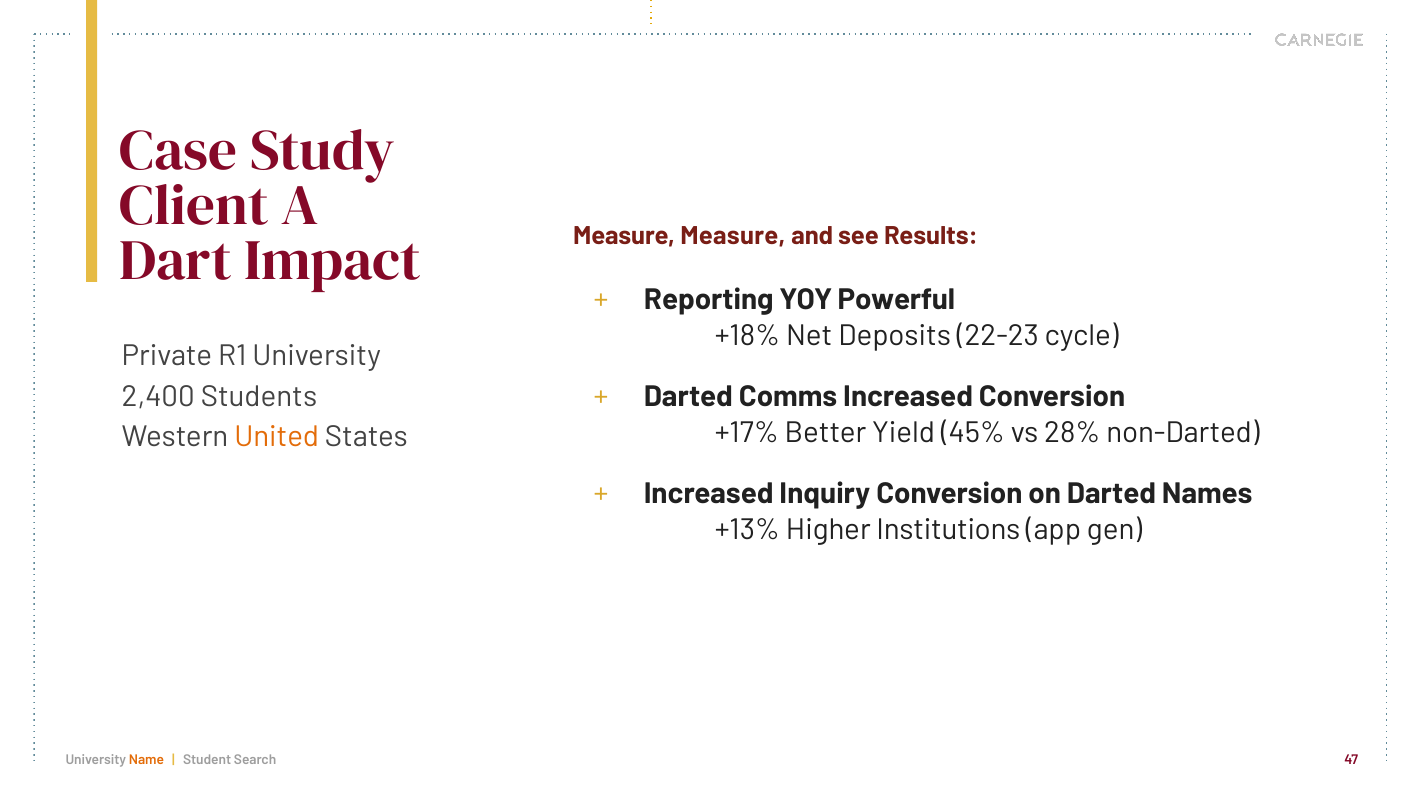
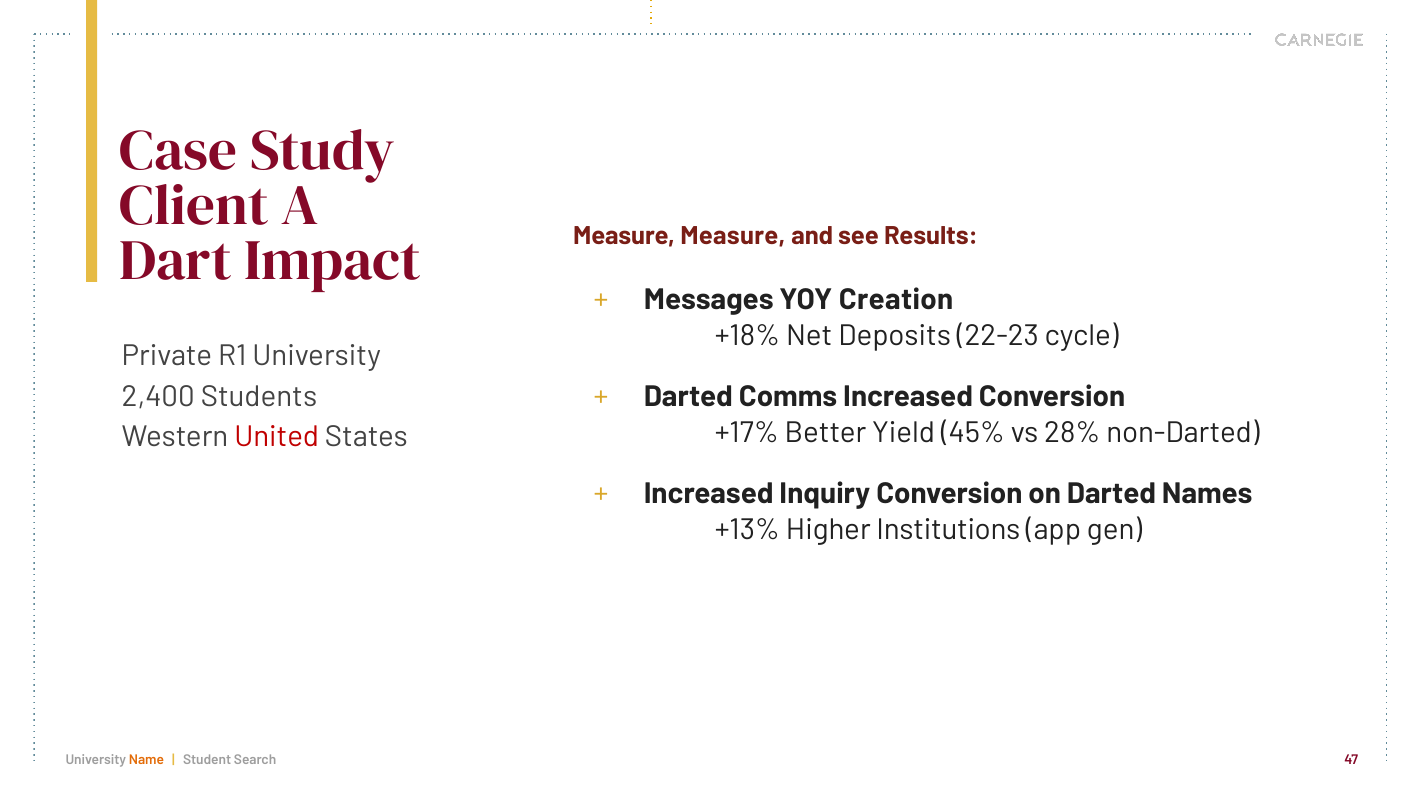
Reporting: Reporting -> Messages
Powerful: Powerful -> Creation
United colour: orange -> red
